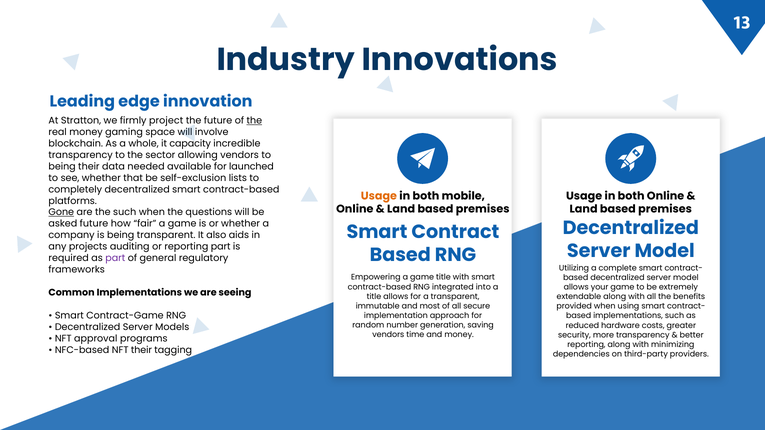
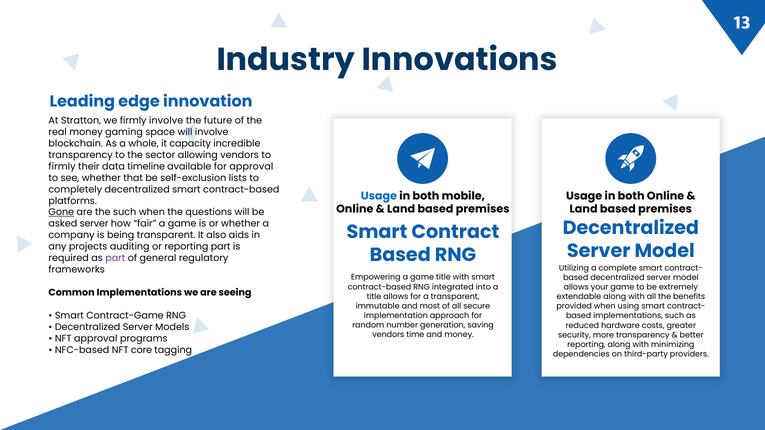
firmly project: project -> involve
the at (254, 121) underline: present -> none
being at (62, 167): being -> firmly
needed: needed -> timeline
for launched: launched -> approval
Usage at (379, 196) colour: orange -> blue
asked future: future -> server
NFT their: their -> core
